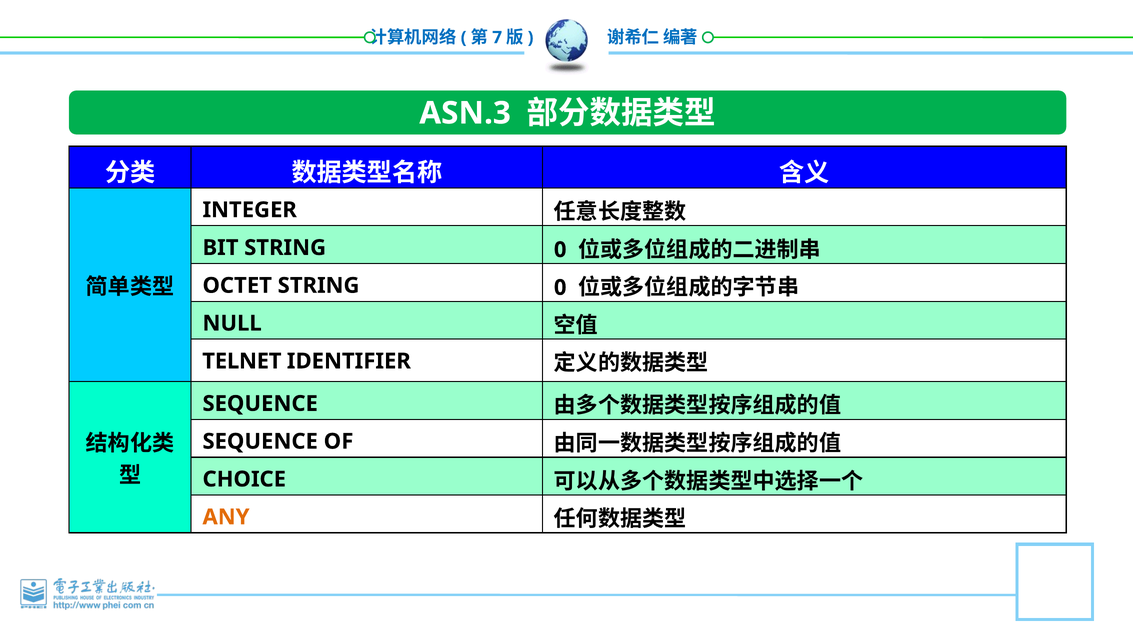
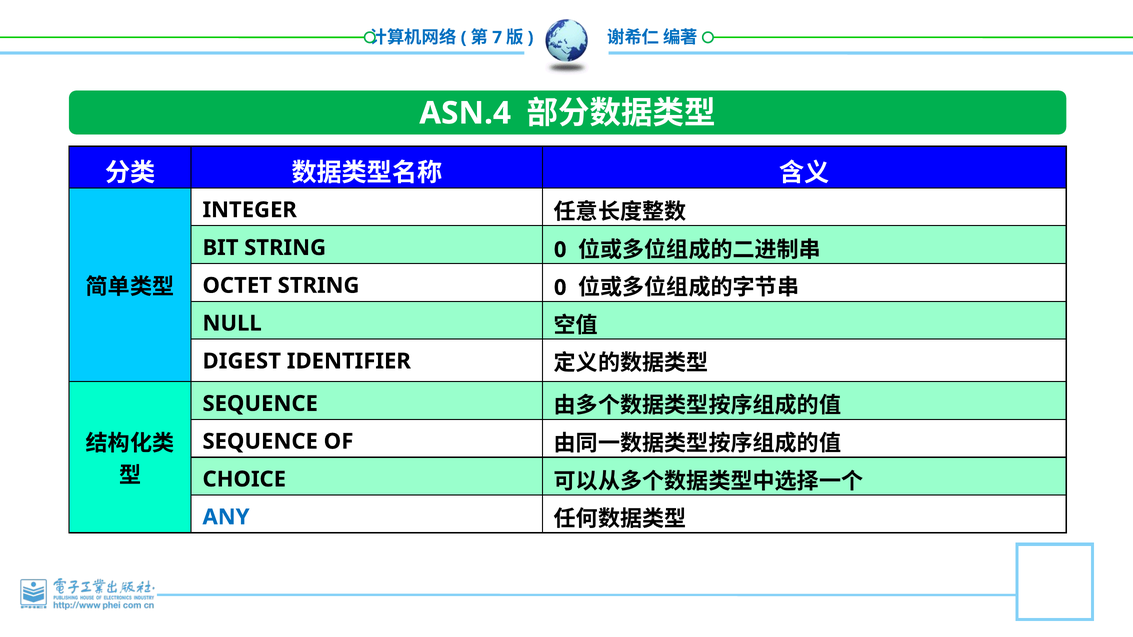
ASN.3: ASN.3 -> ASN.4
TELNET: TELNET -> DIGEST
ANY colour: orange -> blue
